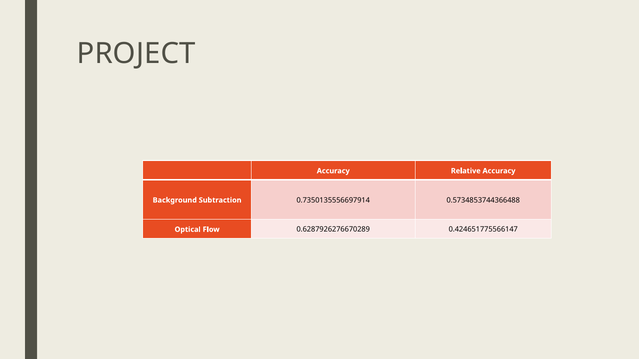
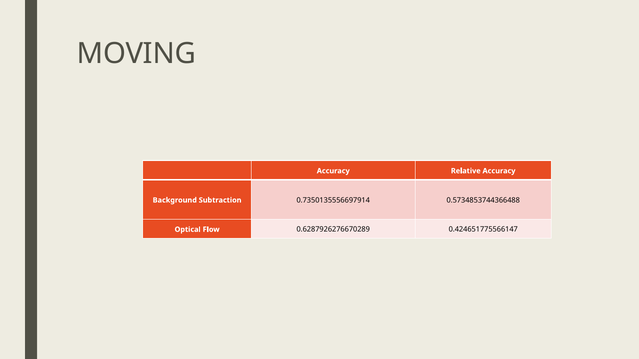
PROJECT: PROJECT -> MOVING
